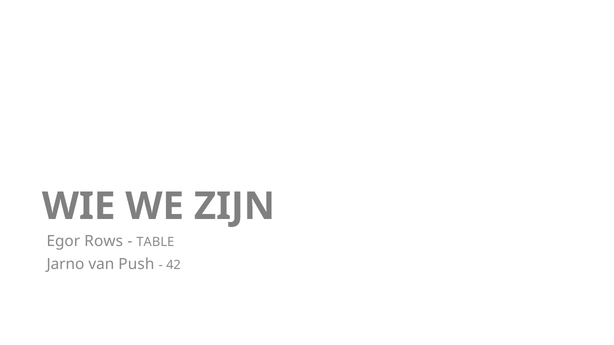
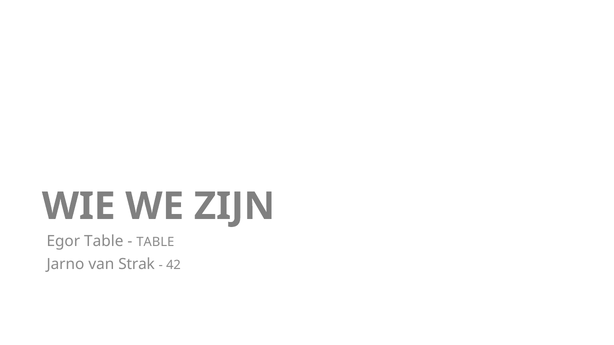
Egor Rows: Rows -> Table
Push: Push -> Strak
